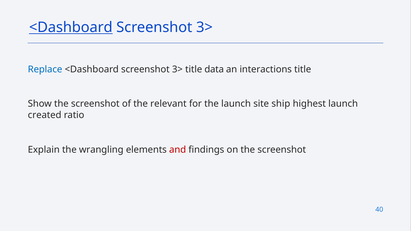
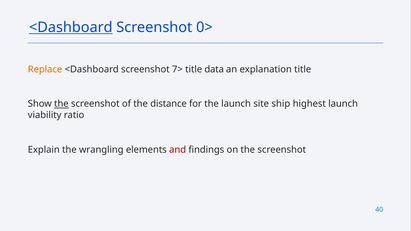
3> at (204, 27): 3> -> 0>
Replace colour: blue -> orange
3> at (177, 69): 3> -> 7>
interactions: interactions -> explanation
the at (61, 104) underline: none -> present
relevant: relevant -> distance
created: created -> viability
